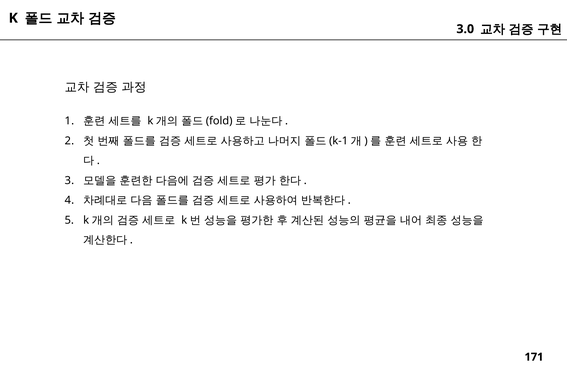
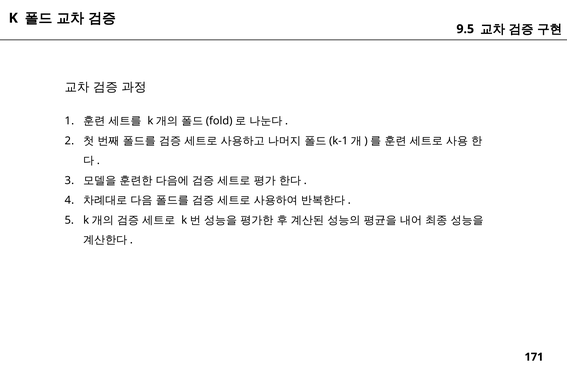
3.0: 3.0 -> 9.5
